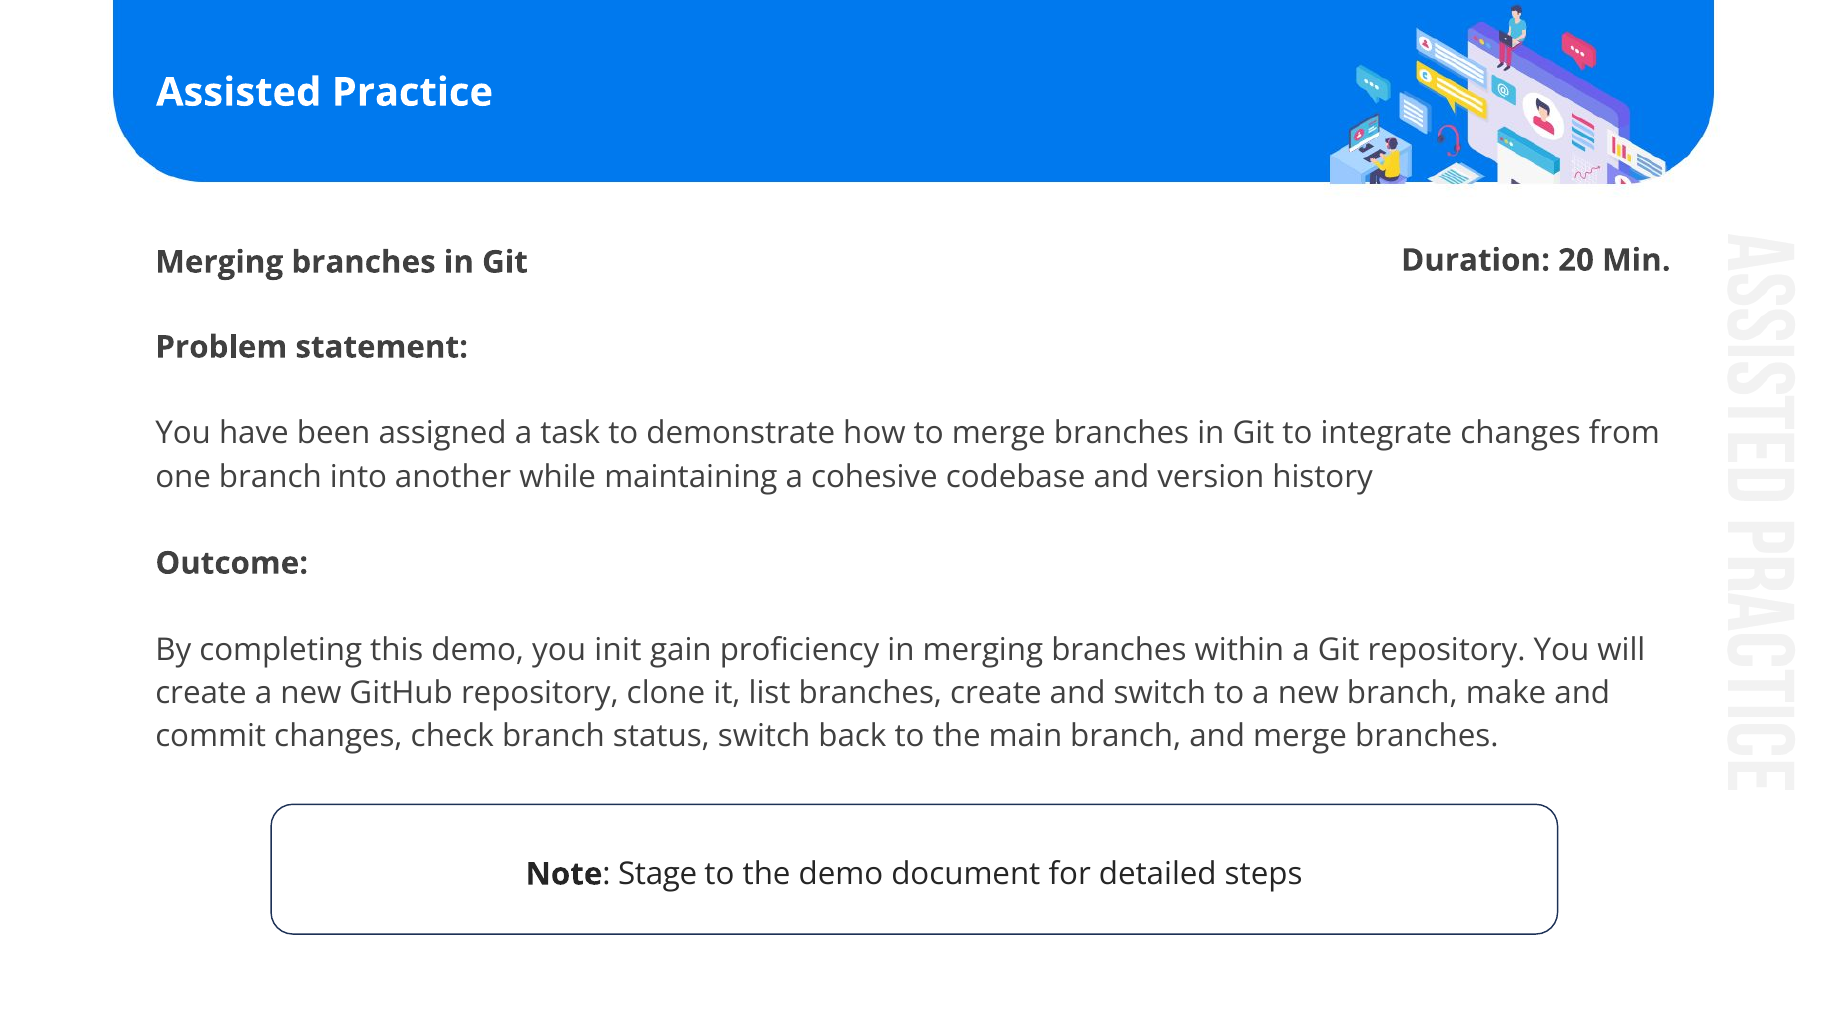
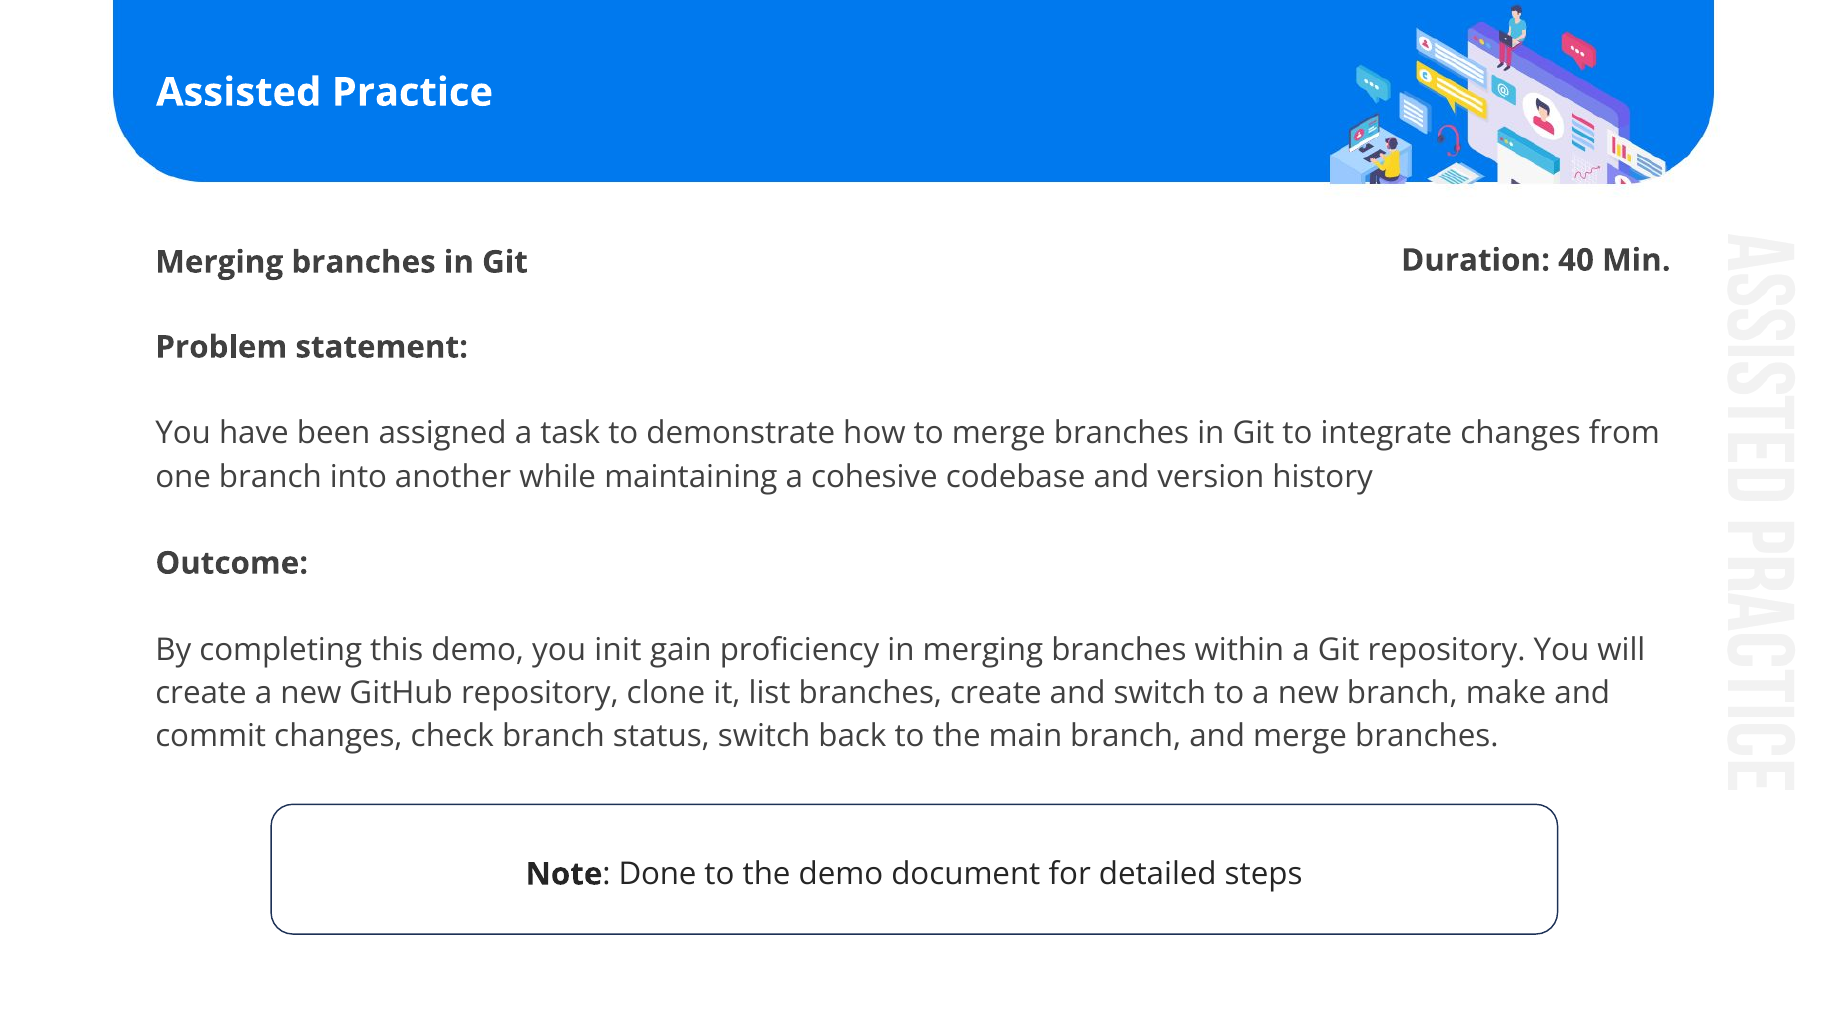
20: 20 -> 40
Stage: Stage -> Done
